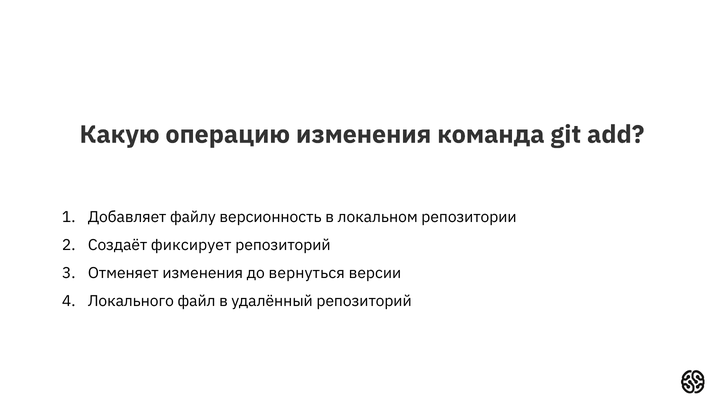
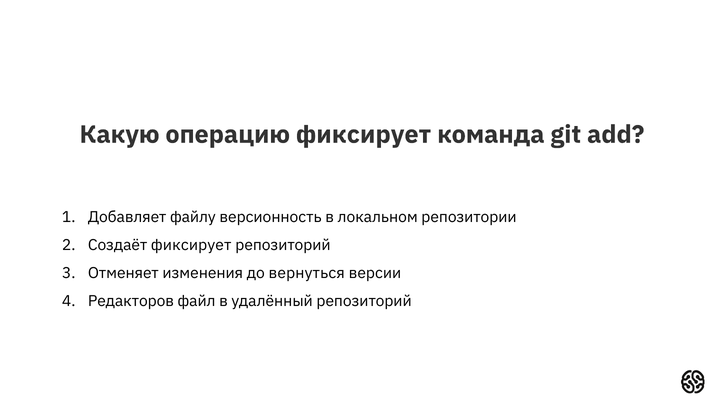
операцию изменения: изменения -> фиксирует
Локального: Локального -> Редакторов
